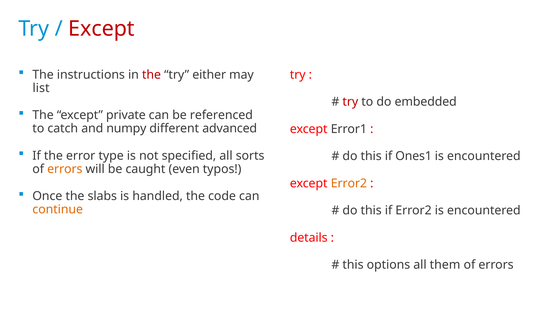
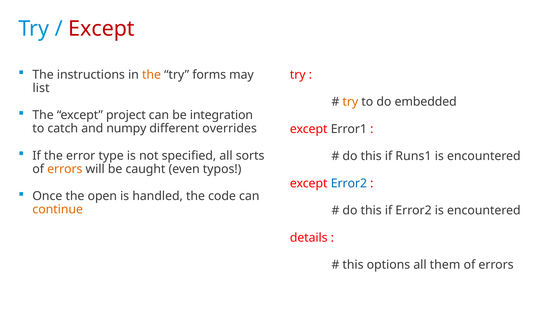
the at (151, 75) colour: red -> orange
either: either -> forms
try at (350, 102) colour: red -> orange
private: private -> project
referenced: referenced -> integration
advanced: advanced -> overrides
Ones1: Ones1 -> Runs1
Error2 at (349, 183) colour: orange -> blue
slabs: slabs -> open
